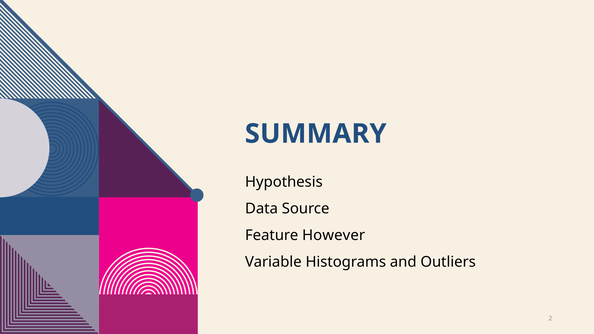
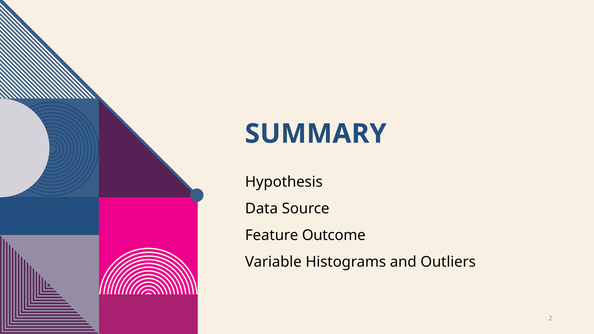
However: However -> Outcome
